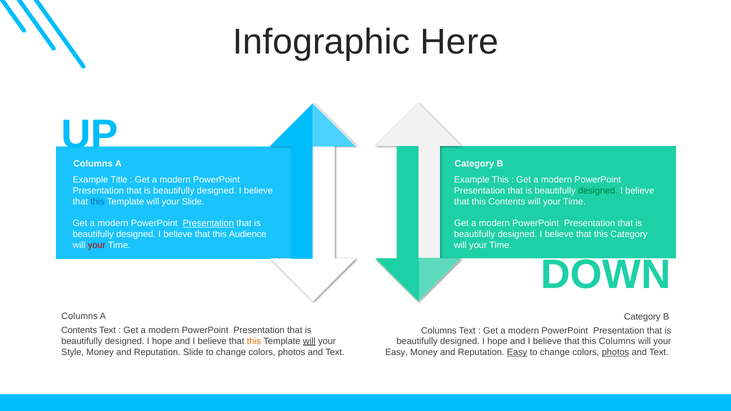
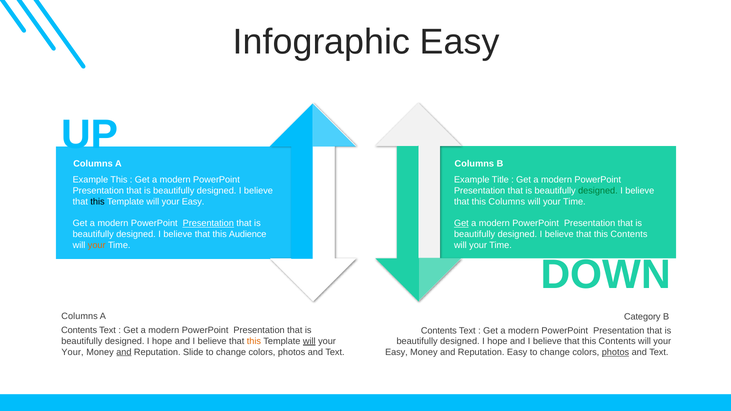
Infographic Here: Here -> Easy
Category at (474, 164): Category -> Columns
Example Title: Title -> This
Example This: This -> Title
this at (98, 202) colour: blue -> black
Template will your Slide: Slide -> Easy
this Contents: Contents -> Columns
Get at (461, 224) underline: none -> present
Category at (629, 235): Category -> Contents
your at (97, 245) colour: red -> orange
Columns at (439, 331): Columns -> Contents
Columns at (617, 342): Columns -> Contents
Style at (73, 352): Style -> Your
and at (124, 352) underline: none -> present
Easy at (517, 353) underline: present -> none
